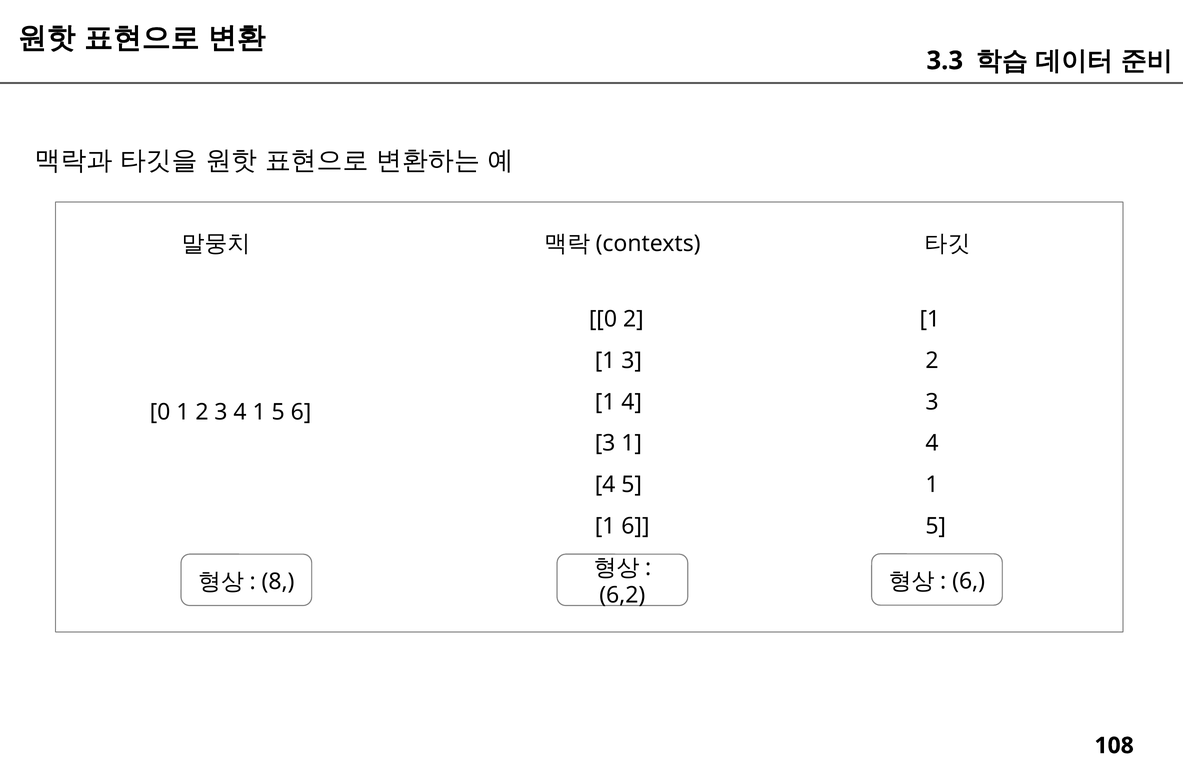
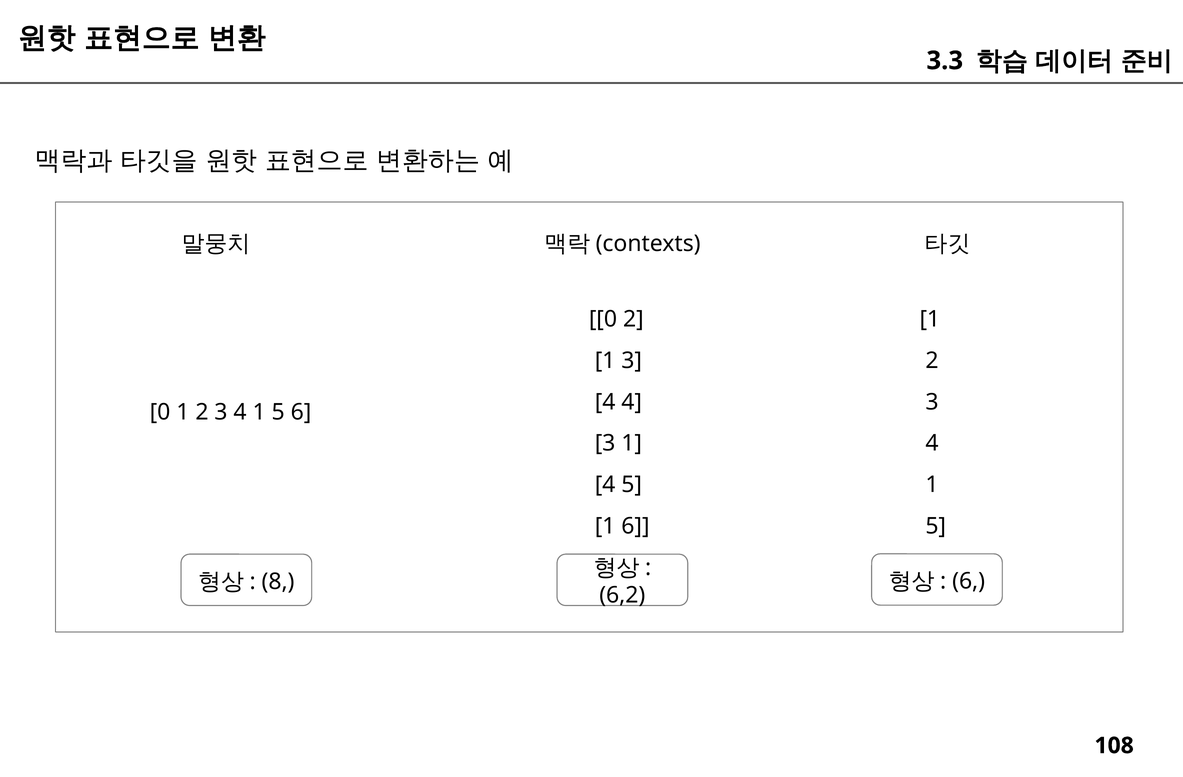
1 at (605, 402): 1 -> 4
